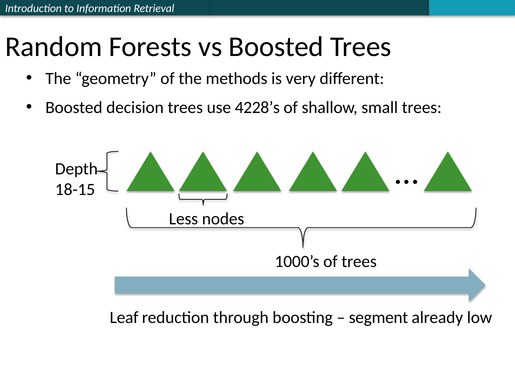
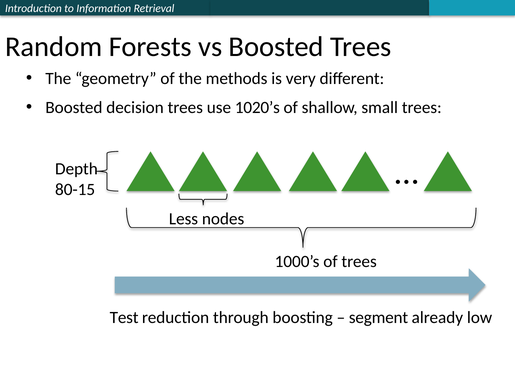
4228’s: 4228’s -> 1020’s
18-15: 18-15 -> 80-15
Leaf: Leaf -> Test
